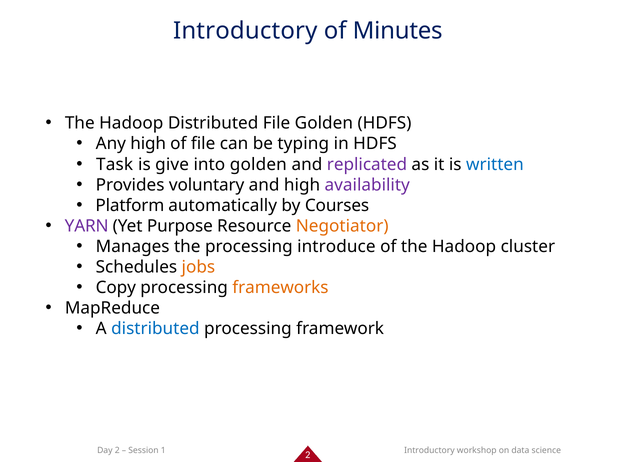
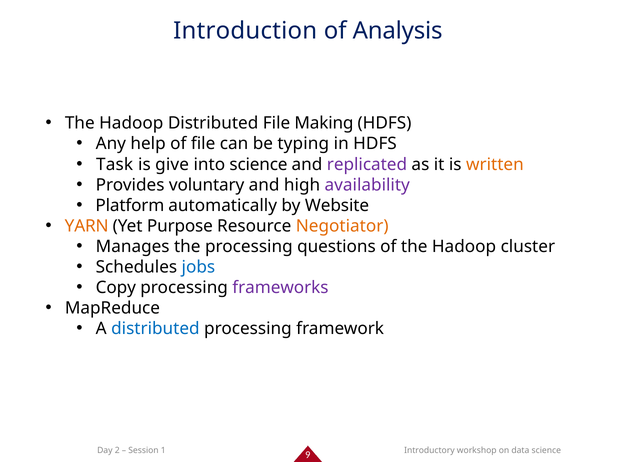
Introductory at (245, 31): Introductory -> Introduction
Minutes: Minutes -> Analysis
File Golden: Golden -> Making
Any high: high -> help
into golden: golden -> science
written colour: blue -> orange
Courses: Courses -> Website
YARN colour: purple -> orange
introduce: introduce -> questions
jobs colour: orange -> blue
frameworks colour: orange -> purple
2 at (308, 455): 2 -> 9
